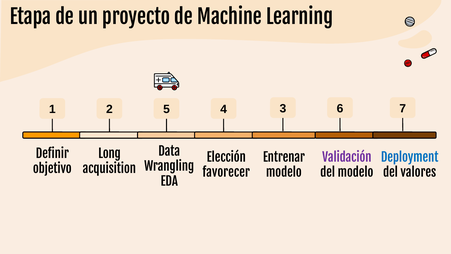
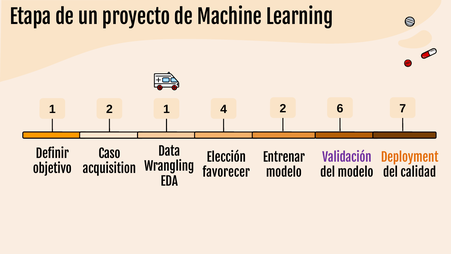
2 5: 5 -> 1
4 3: 3 -> 2
Long: Long -> Caso
Deployment colour: blue -> orange
valores: valores -> calidad
